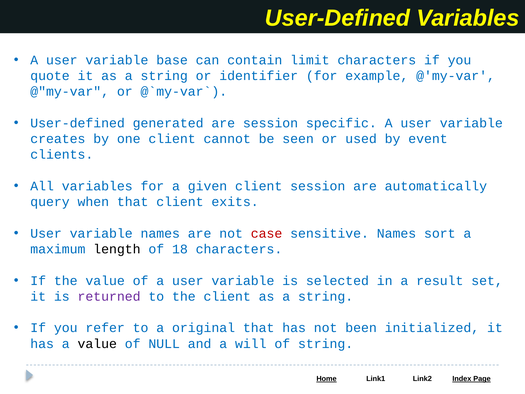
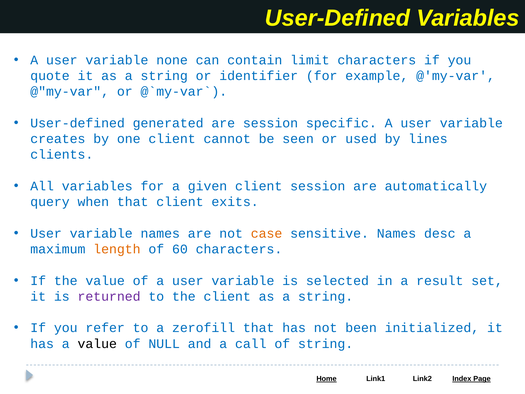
base: base -> none
event: event -> lines
case colour: red -> orange
sort: sort -> desc
length colour: black -> orange
18: 18 -> 60
original: original -> zerofill
will: will -> call
